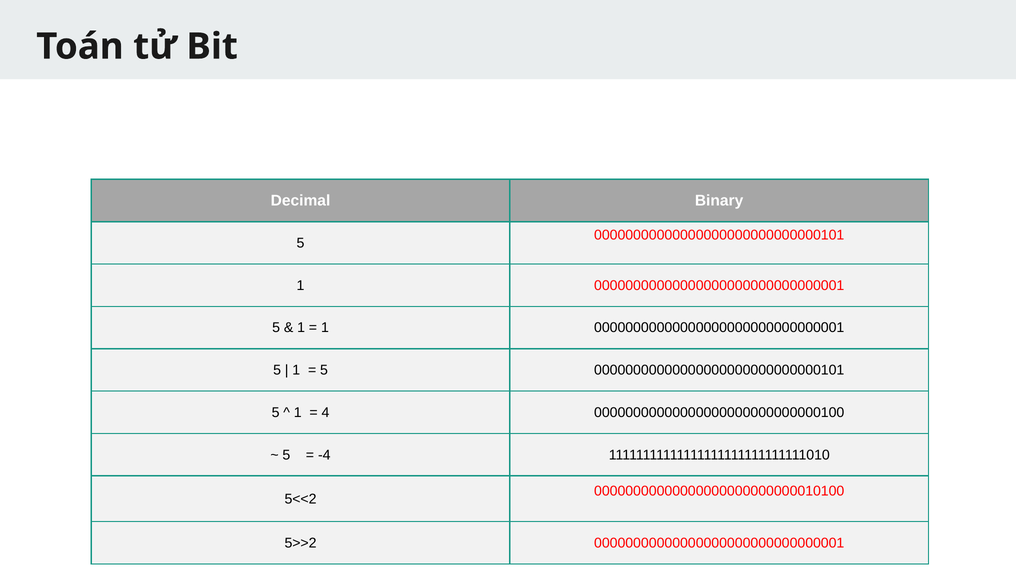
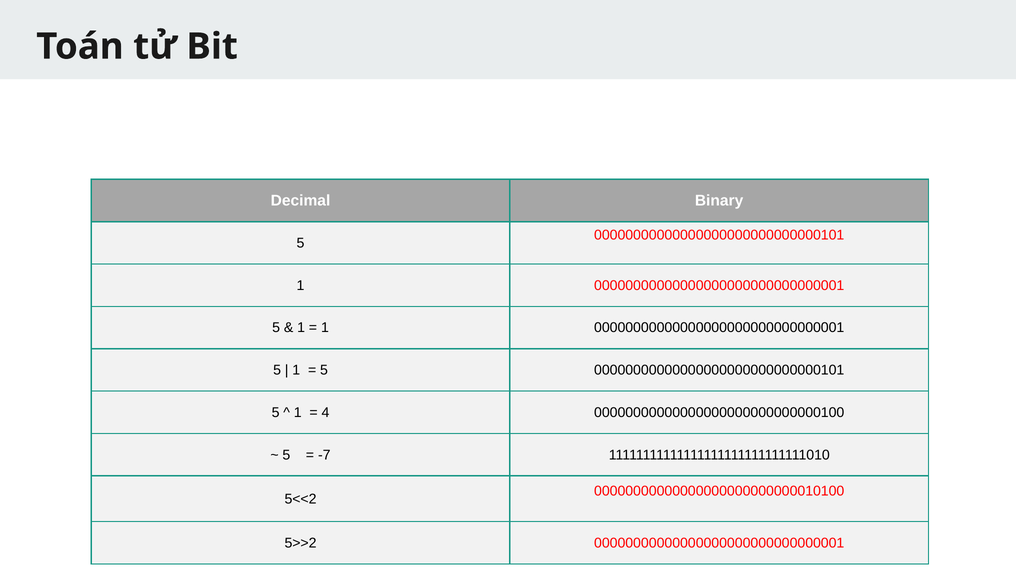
-4: -4 -> -7
